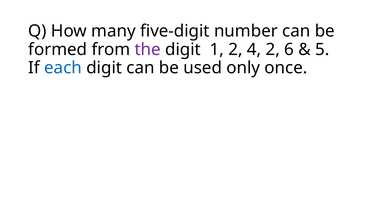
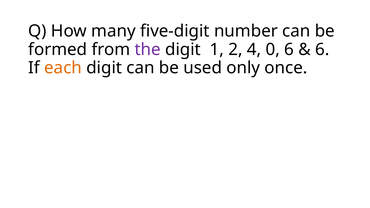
4 2: 2 -> 0
5 at (322, 49): 5 -> 6
each colour: blue -> orange
